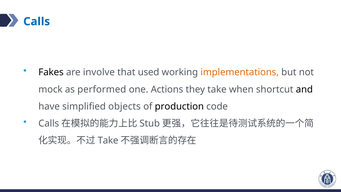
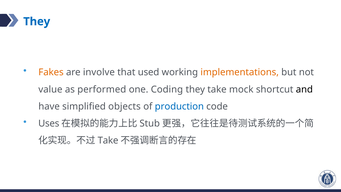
Calls at (37, 22): Calls -> They
Fakes colour: black -> orange
mock: mock -> value
Actions: Actions -> Coding
when: when -> mock
production colour: black -> blue
Calls at (49, 123): Calls -> Uses
